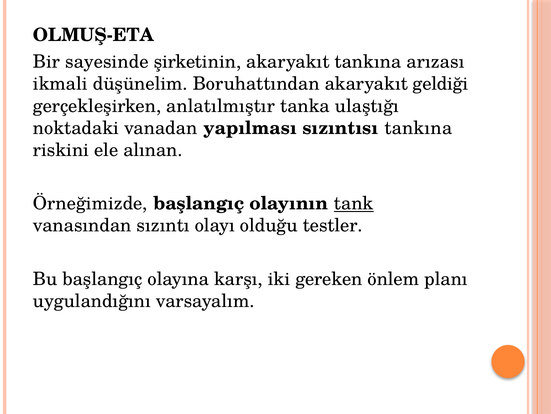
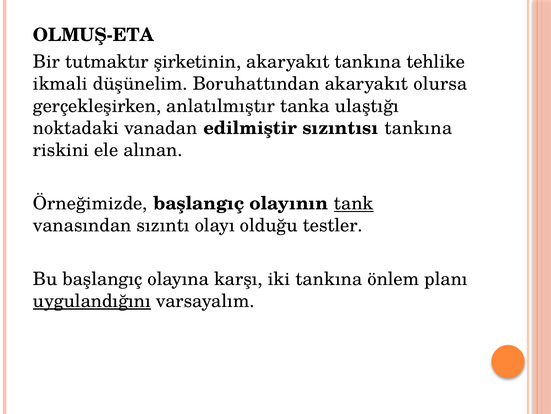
sayesinde: sayesinde -> tutmaktır
arızası: arızası -> tehlike
geldiği: geldiği -> olursa
yapılması: yapılması -> edilmiştir
iki gereken: gereken -> tankına
uygulandığını underline: none -> present
